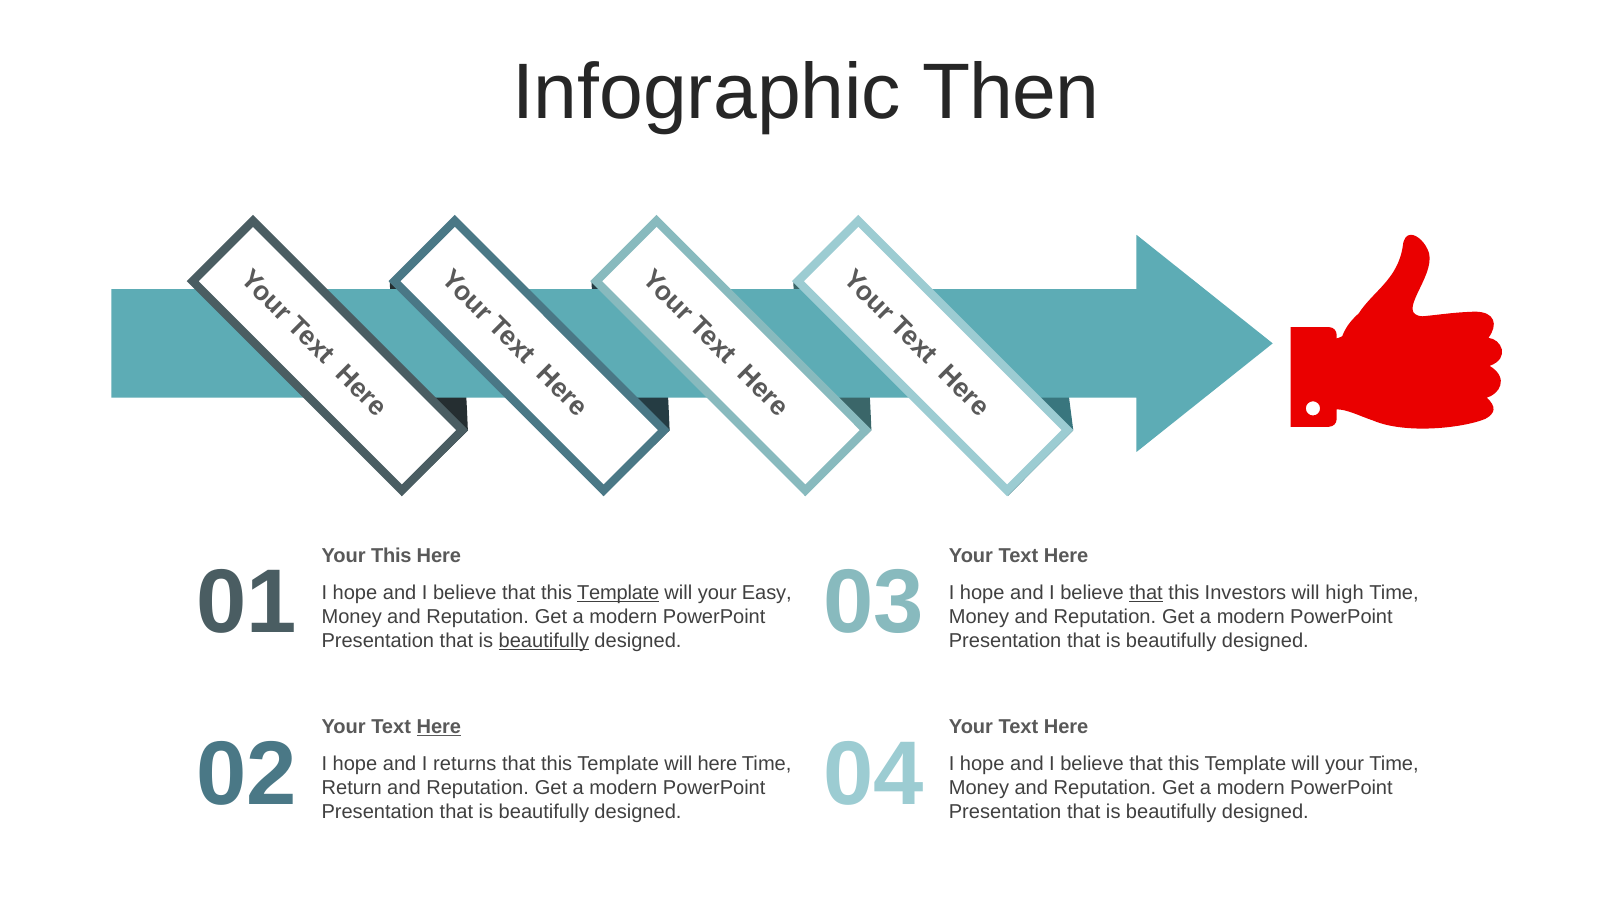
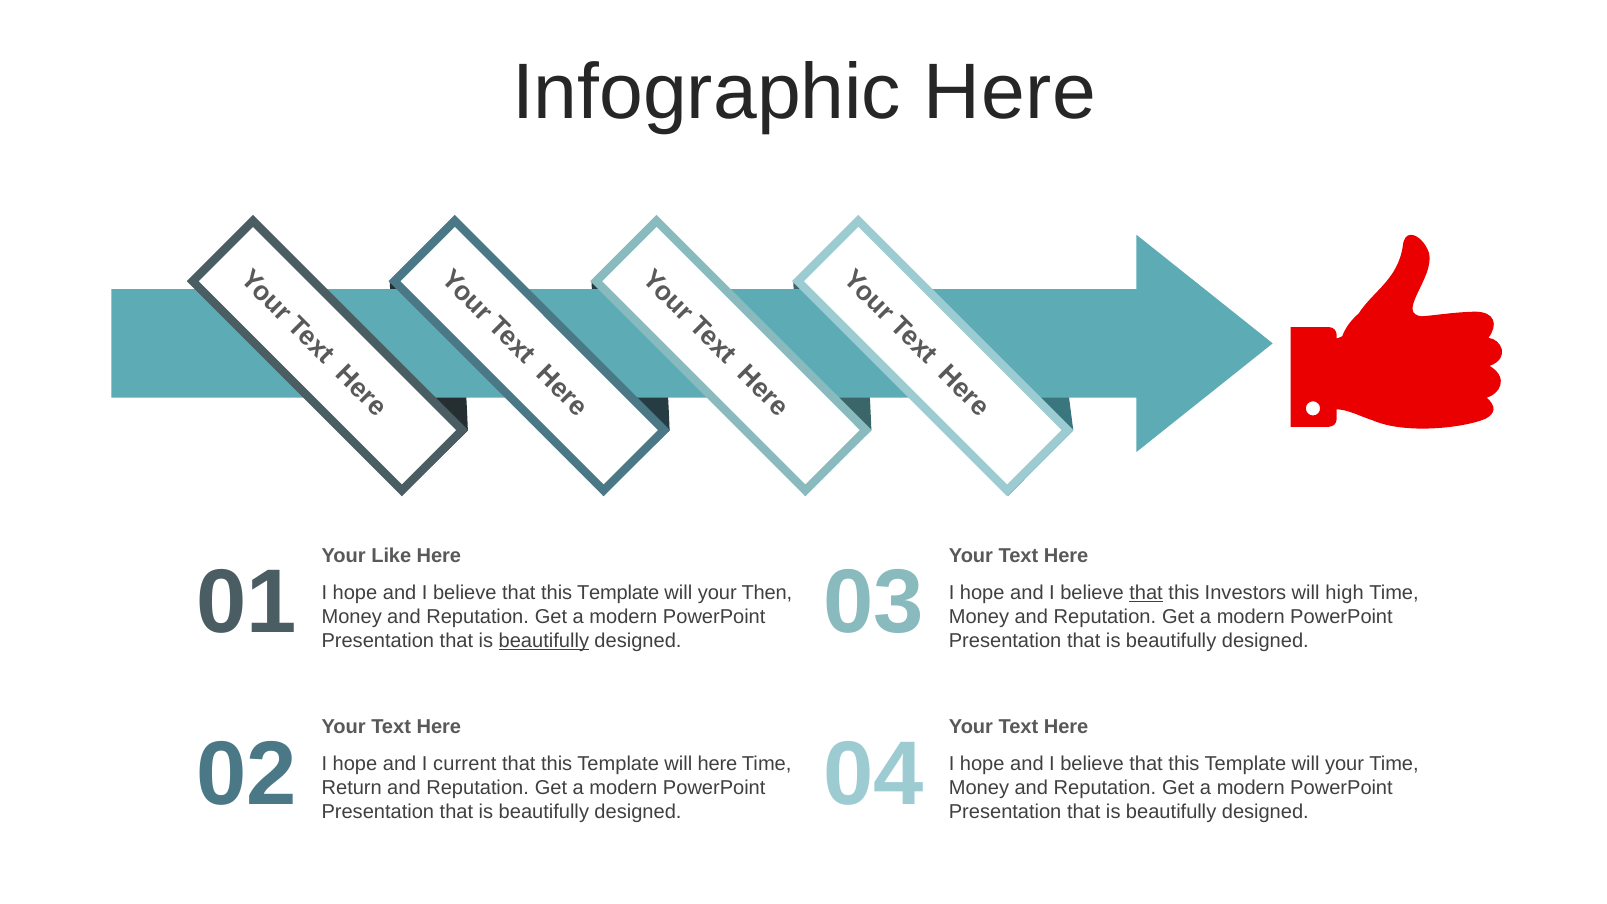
Infographic Then: Then -> Here
Your This: This -> Like
Template at (618, 592) underline: present -> none
Easy: Easy -> Then
Here at (439, 727) underline: present -> none
returns: returns -> current
